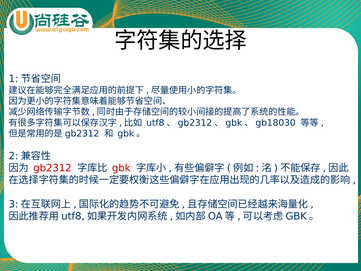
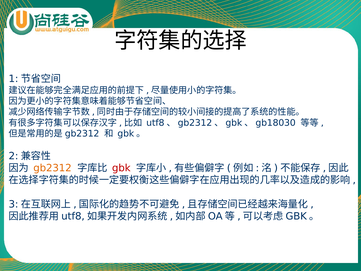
gb2312 colour: red -> orange
